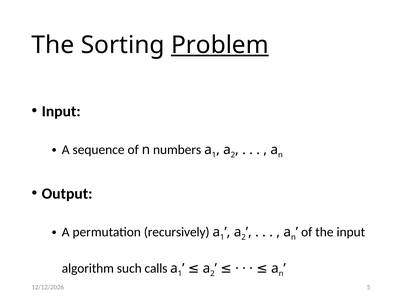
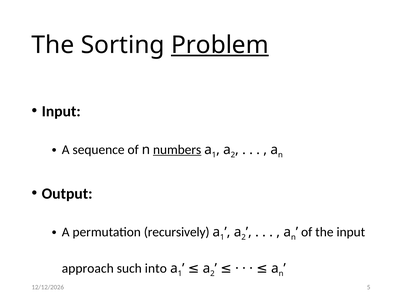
numbers underline: none -> present
algorithm: algorithm -> approach
calls: calls -> into
